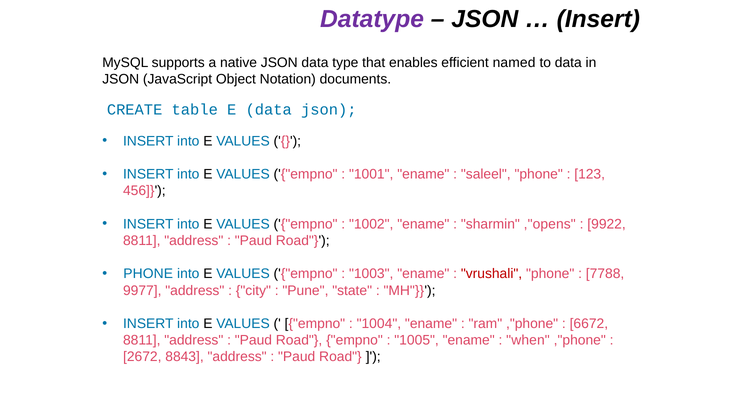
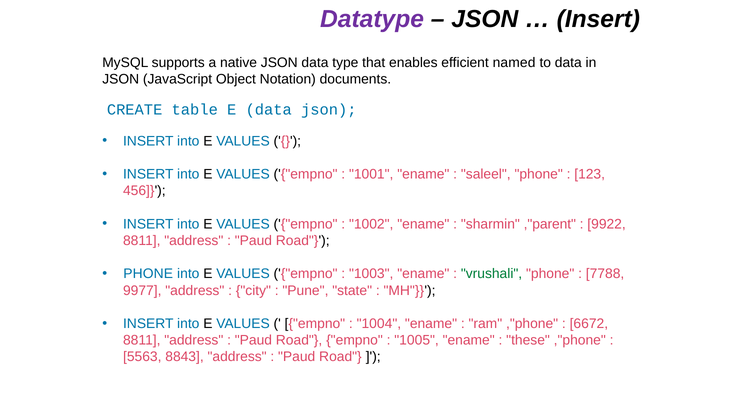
,"opens: ,"opens -> ,"parent
vrushali colour: red -> green
when: when -> these
2672: 2672 -> 5563
